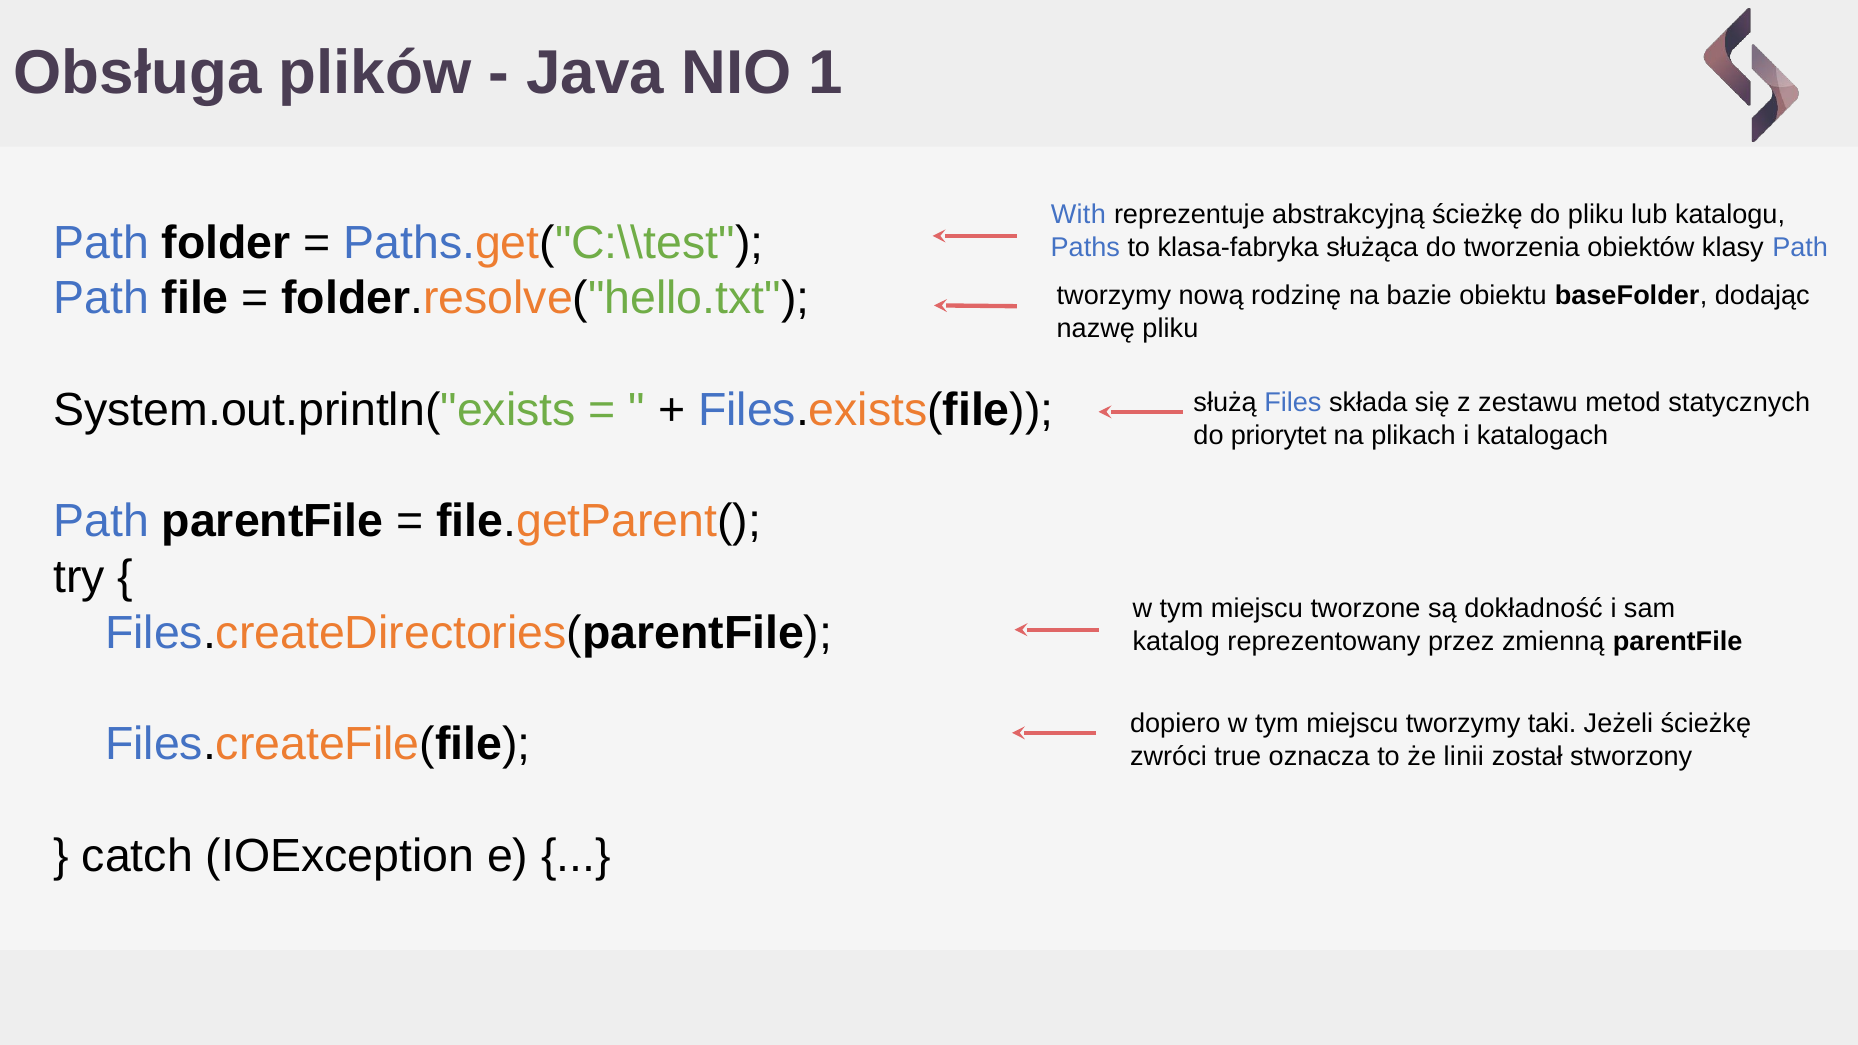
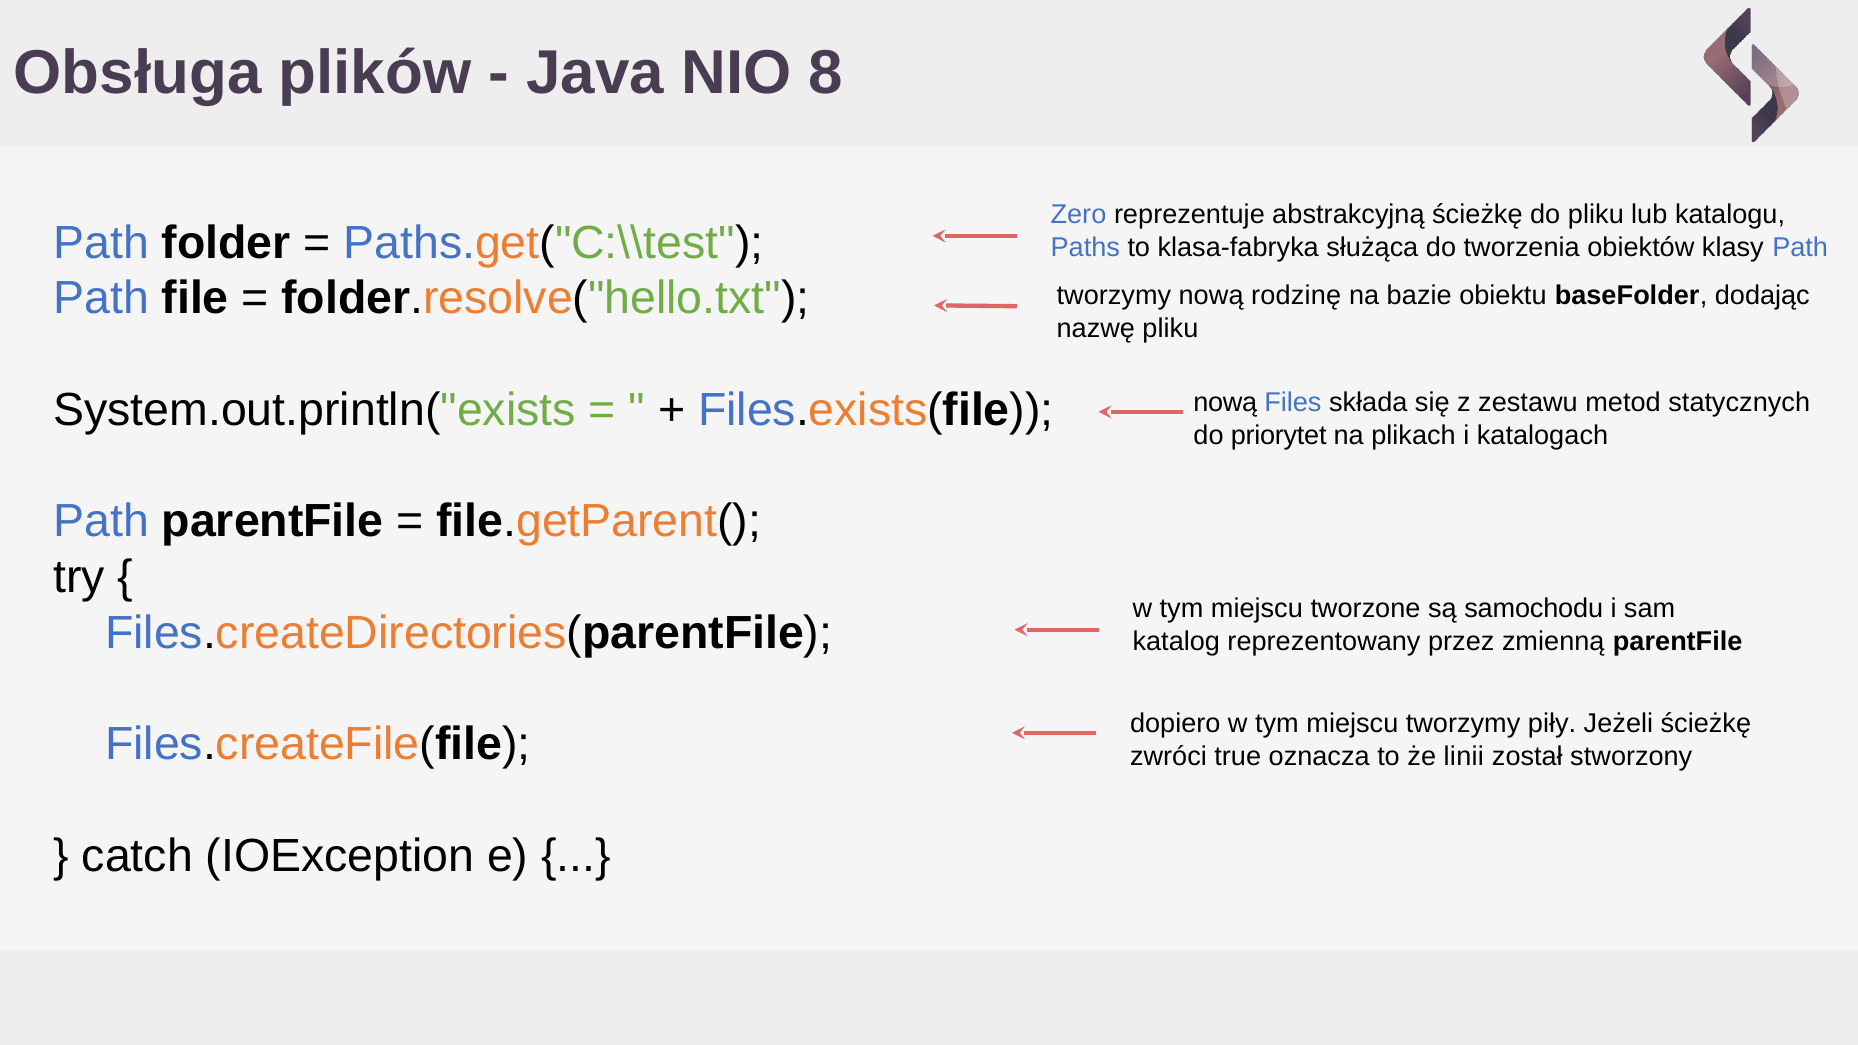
1: 1 -> 8
With: With -> Zero
służą at (1225, 403): służą -> nową
dokładność: dokładność -> samochodu
taki: taki -> piły
